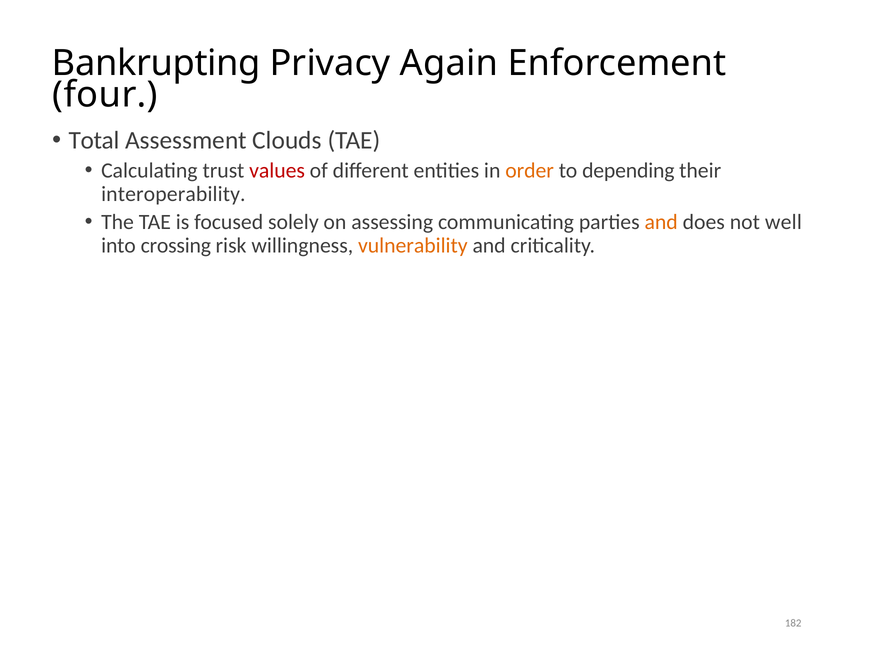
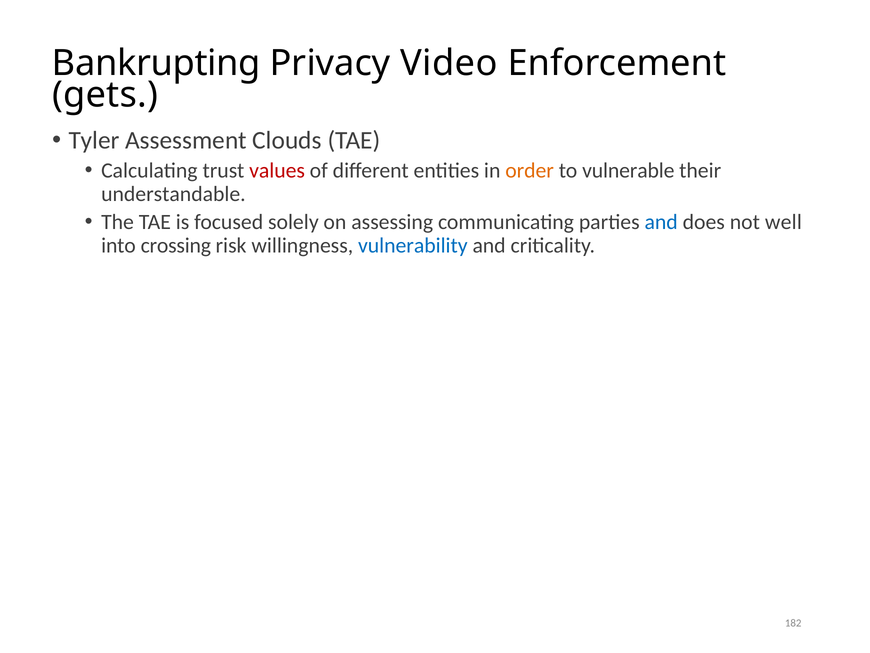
Again: Again -> Video
four: four -> gets
Total: Total -> Tyler
depending: depending -> vulnerable
interoperability: interoperability -> understandable
and at (661, 222) colour: orange -> blue
vulnerability colour: orange -> blue
